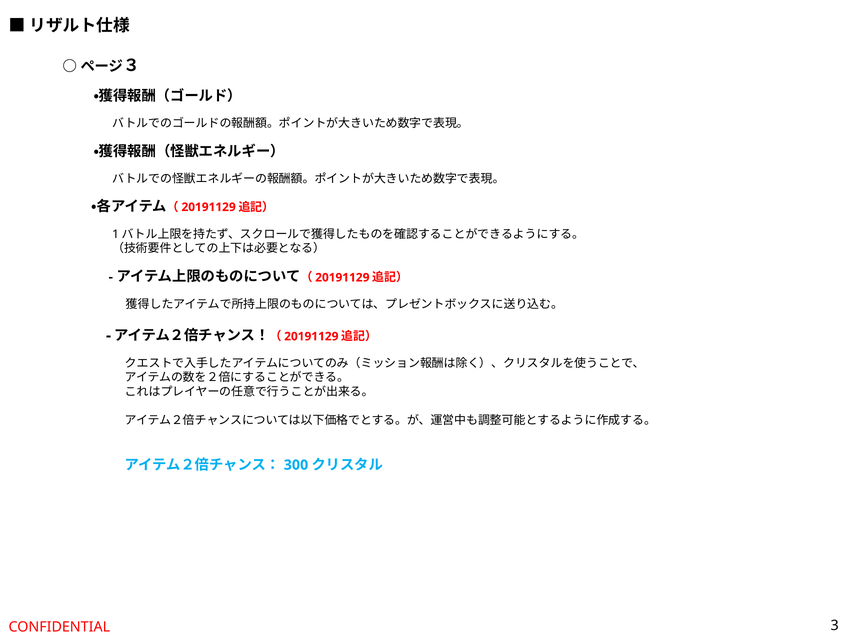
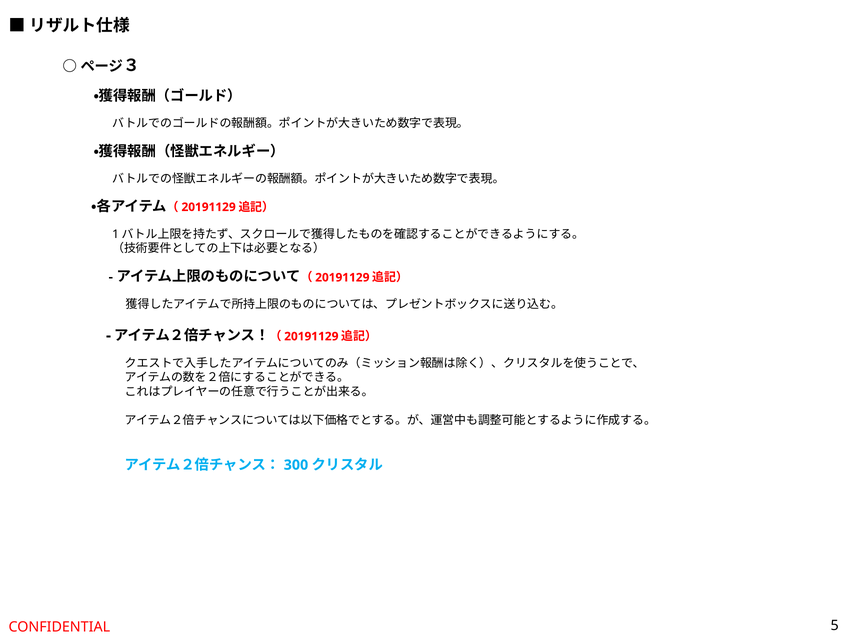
3: 3 -> 5
